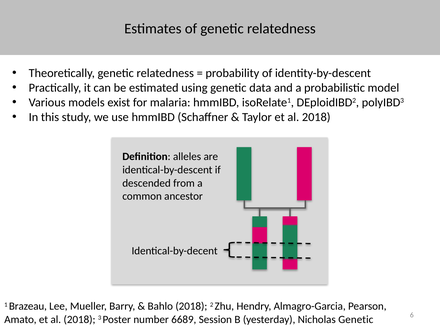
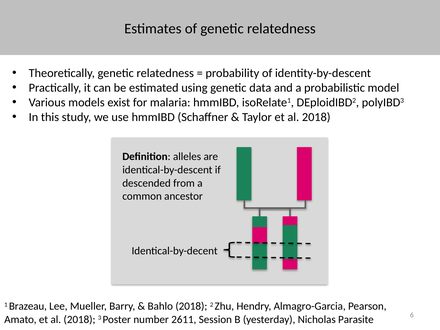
6689: 6689 -> 2611
Nicholas Genetic: Genetic -> Parasite
